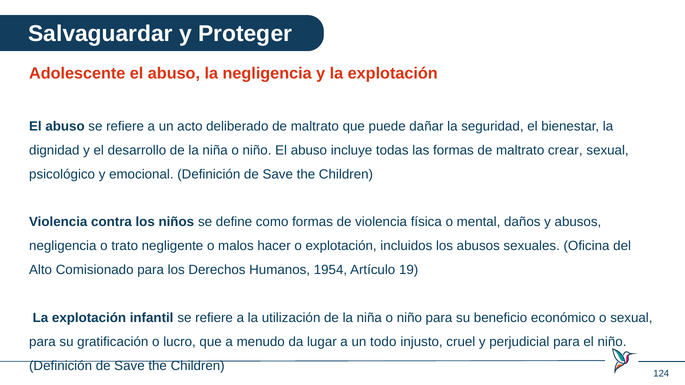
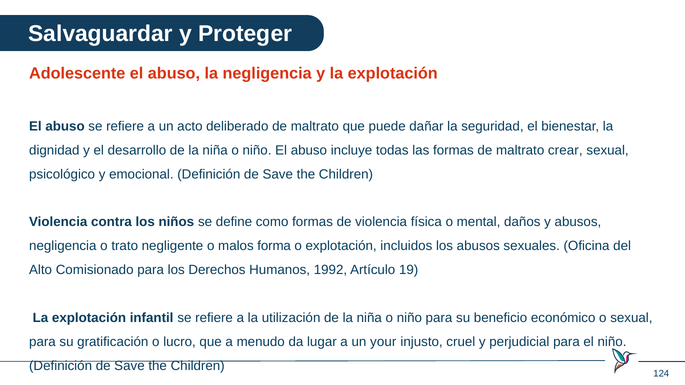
hacer: hacer -> forma
1954: 1954 -> 1992
todo: todo -> your
